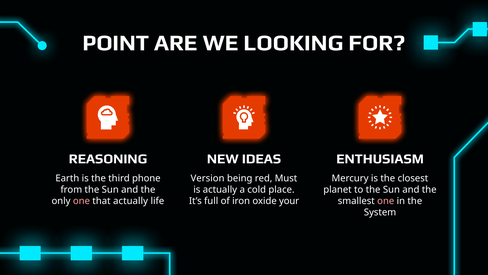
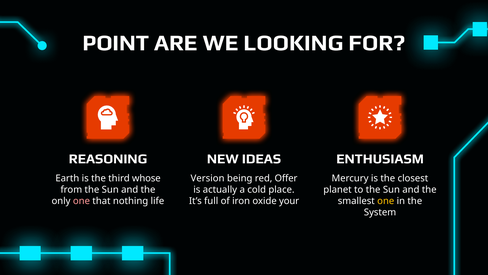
phone: phone -> whose
Must: Must -> Offer
that actually: actually -> nothing
one at (386, 201) colour: pink -> yellow
